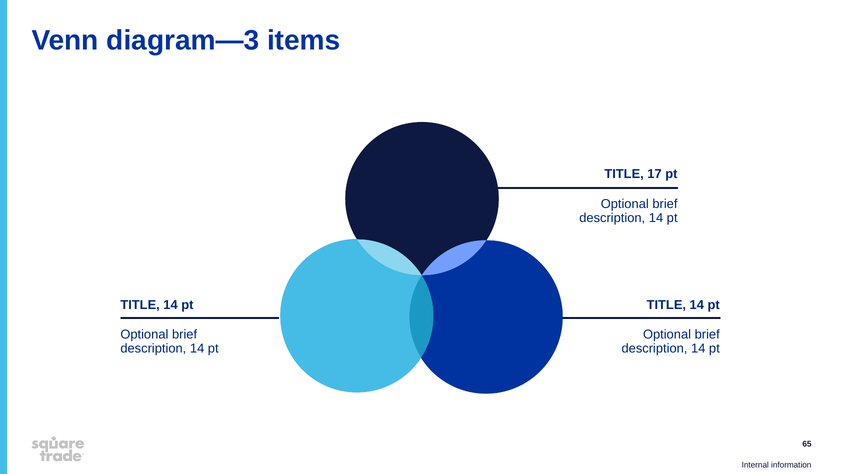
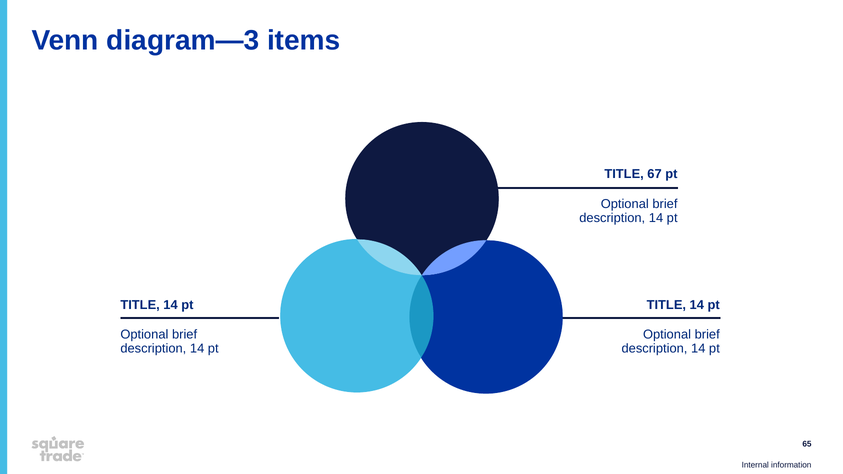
17: 17 -> 67
